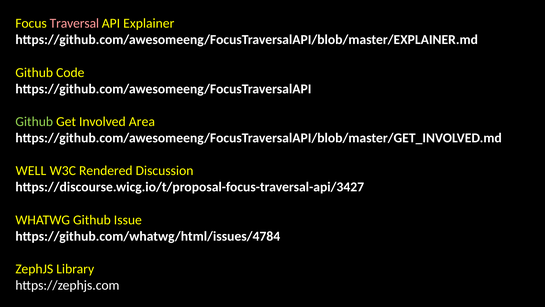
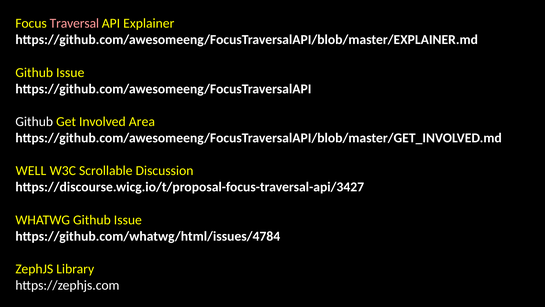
Code at (70, 72): Code -> Issue
Github at (34, 121) colour: light green -> white
Rendered: Rendered -> Scrollable
